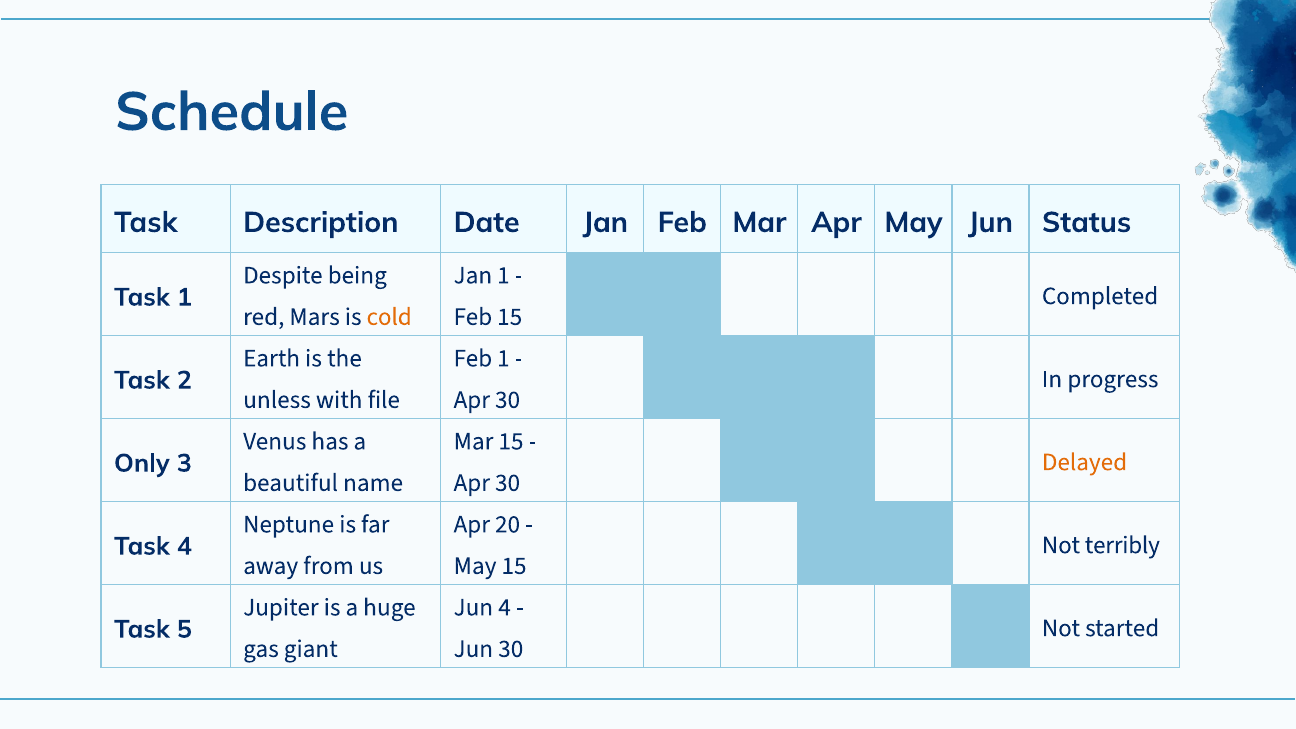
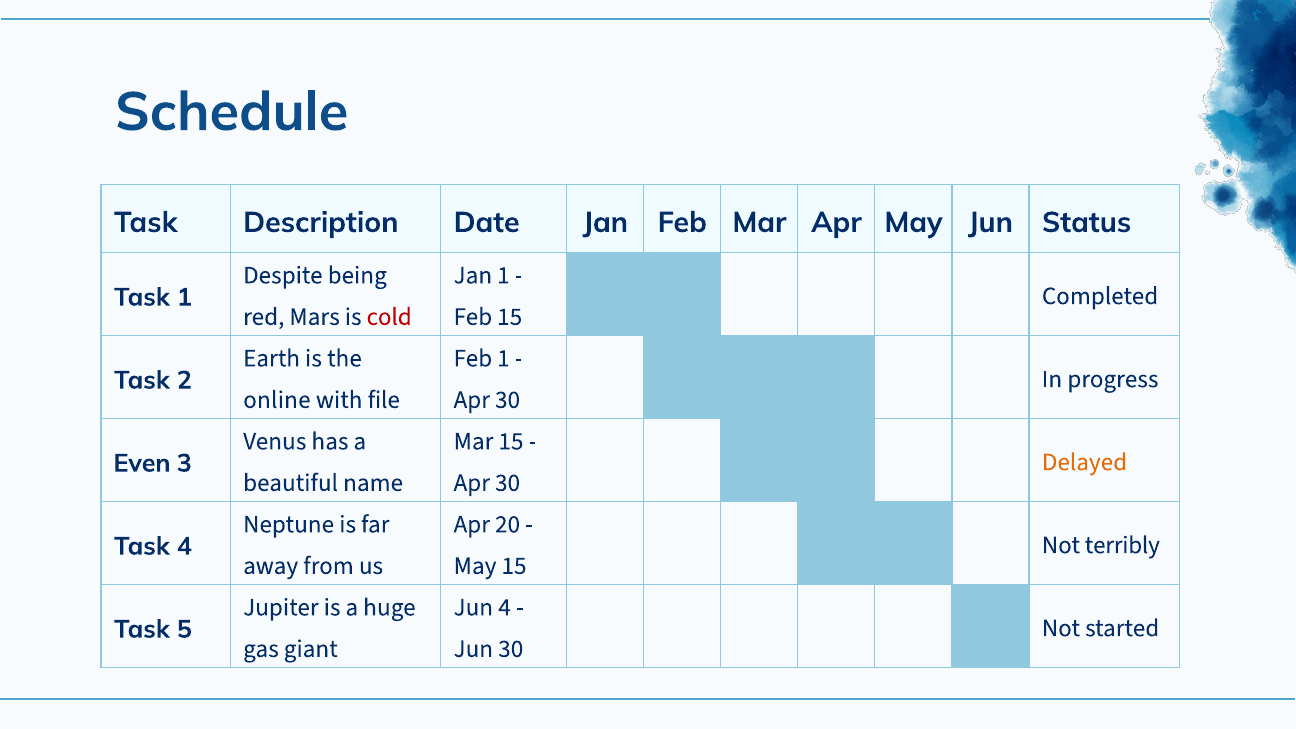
cold colour: orange -> red
unless: unless -> online
Only: Only -> Even
